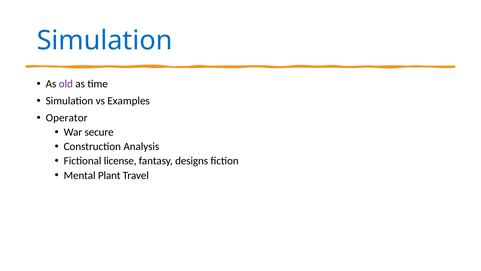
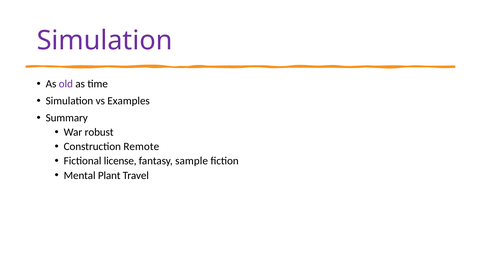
Simulation at (105, 40) colour: blue -> purple
Operator: Operator -> Summary
secure: secure -> robust
Analysis: Analysis -> Remote
designs: designs -> sample
